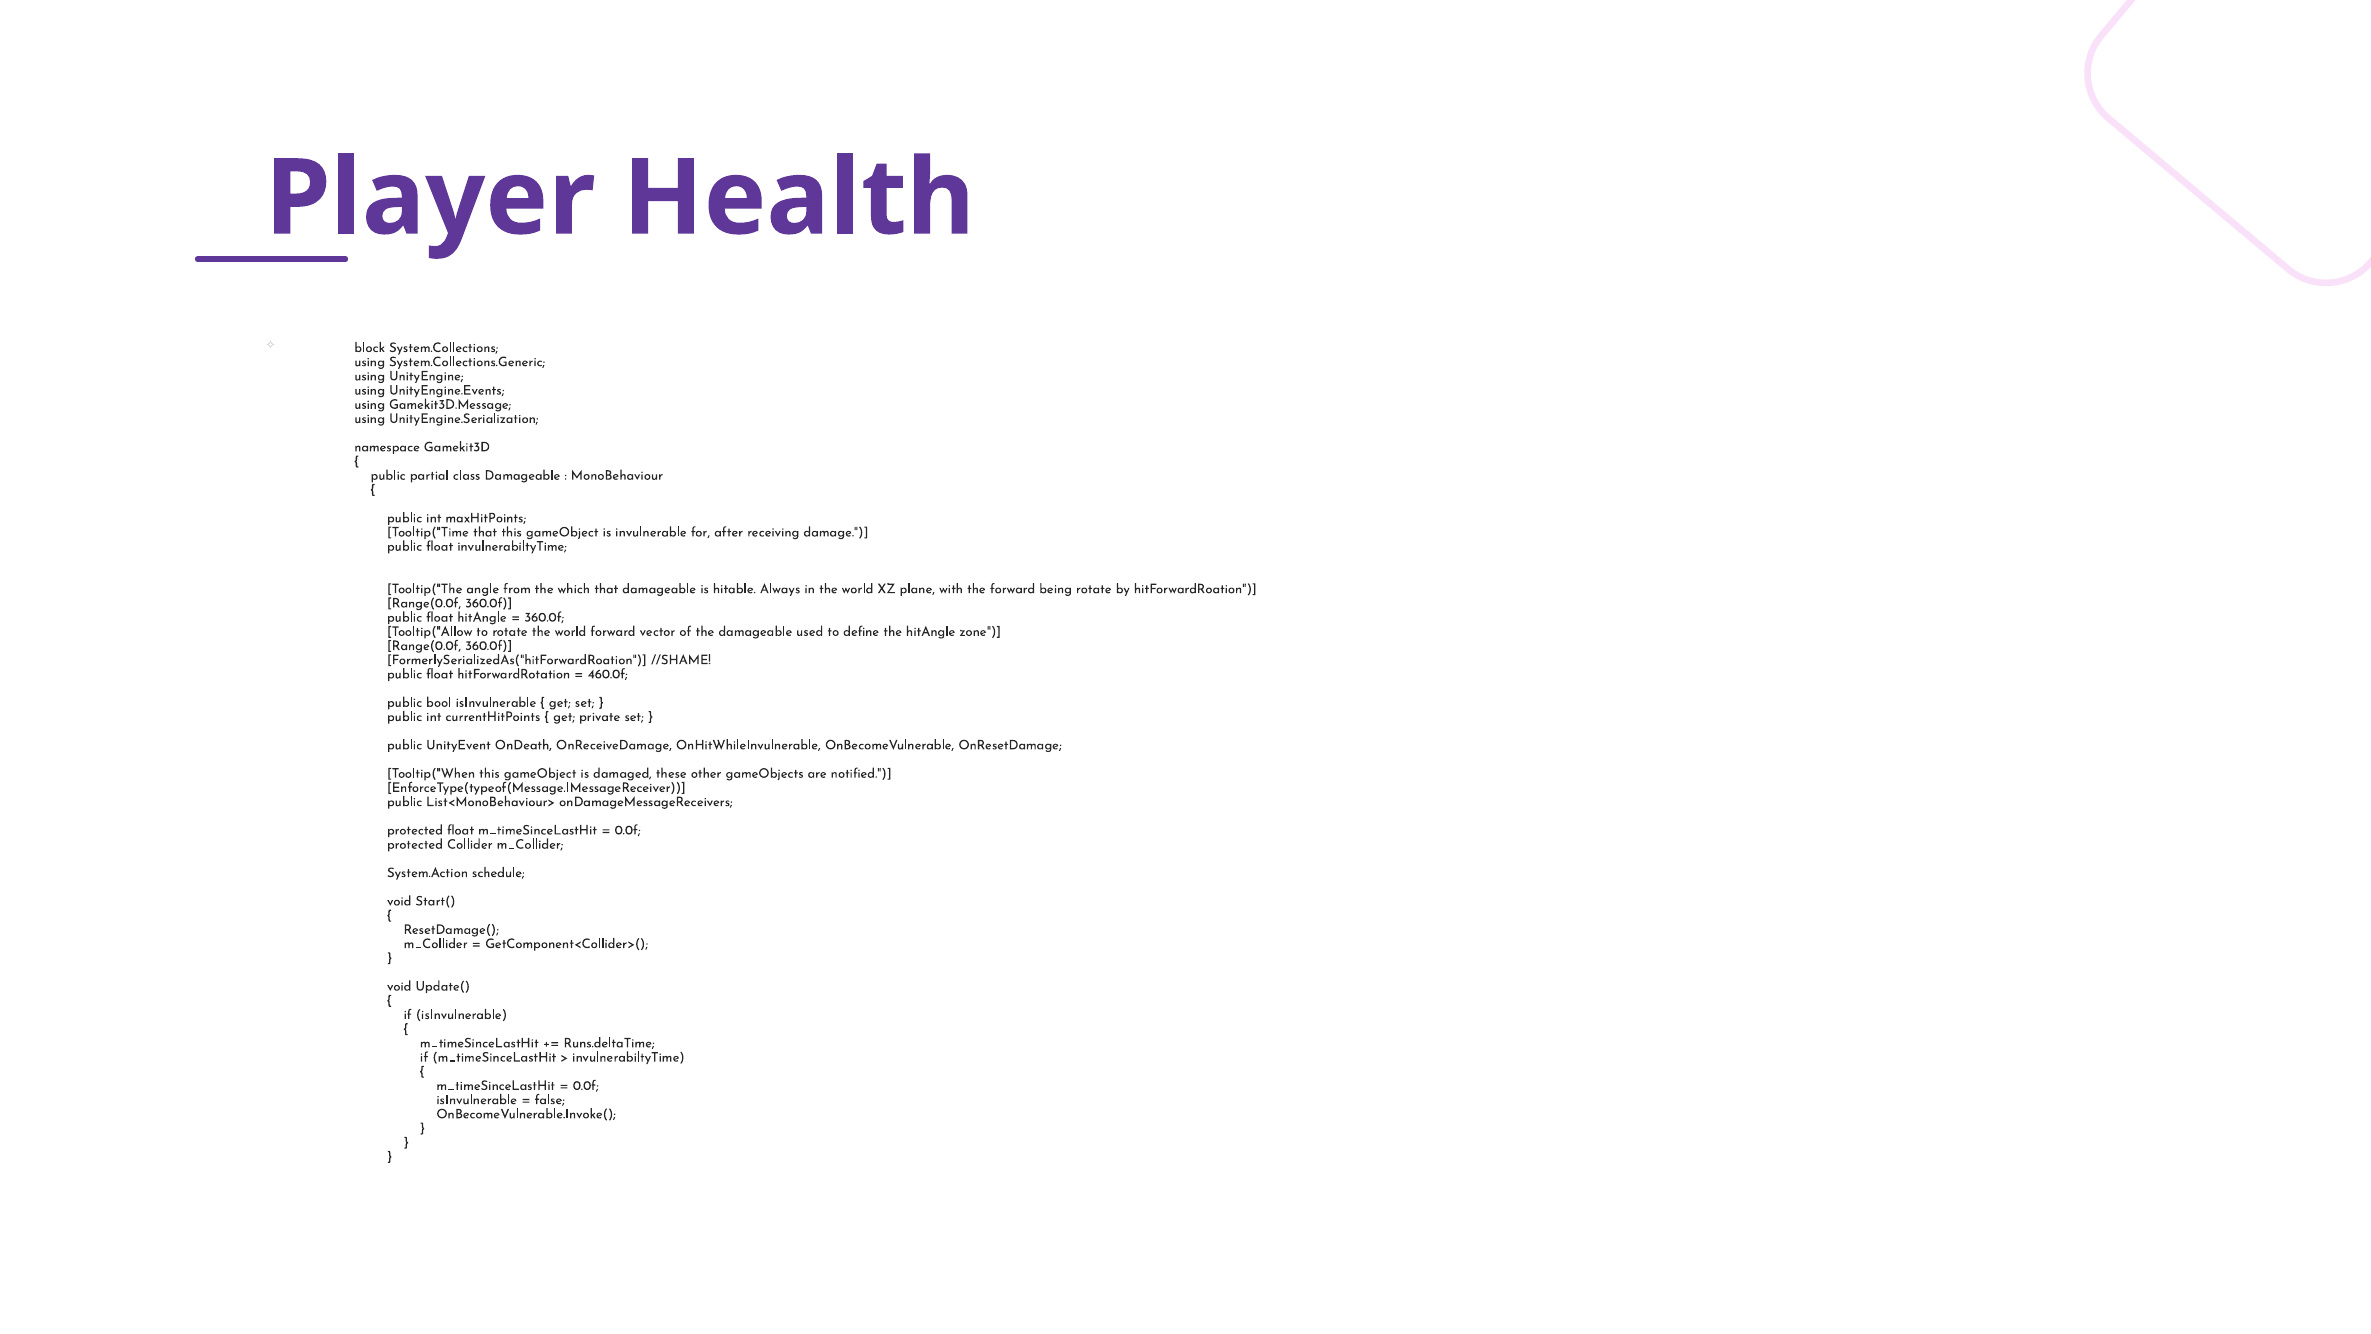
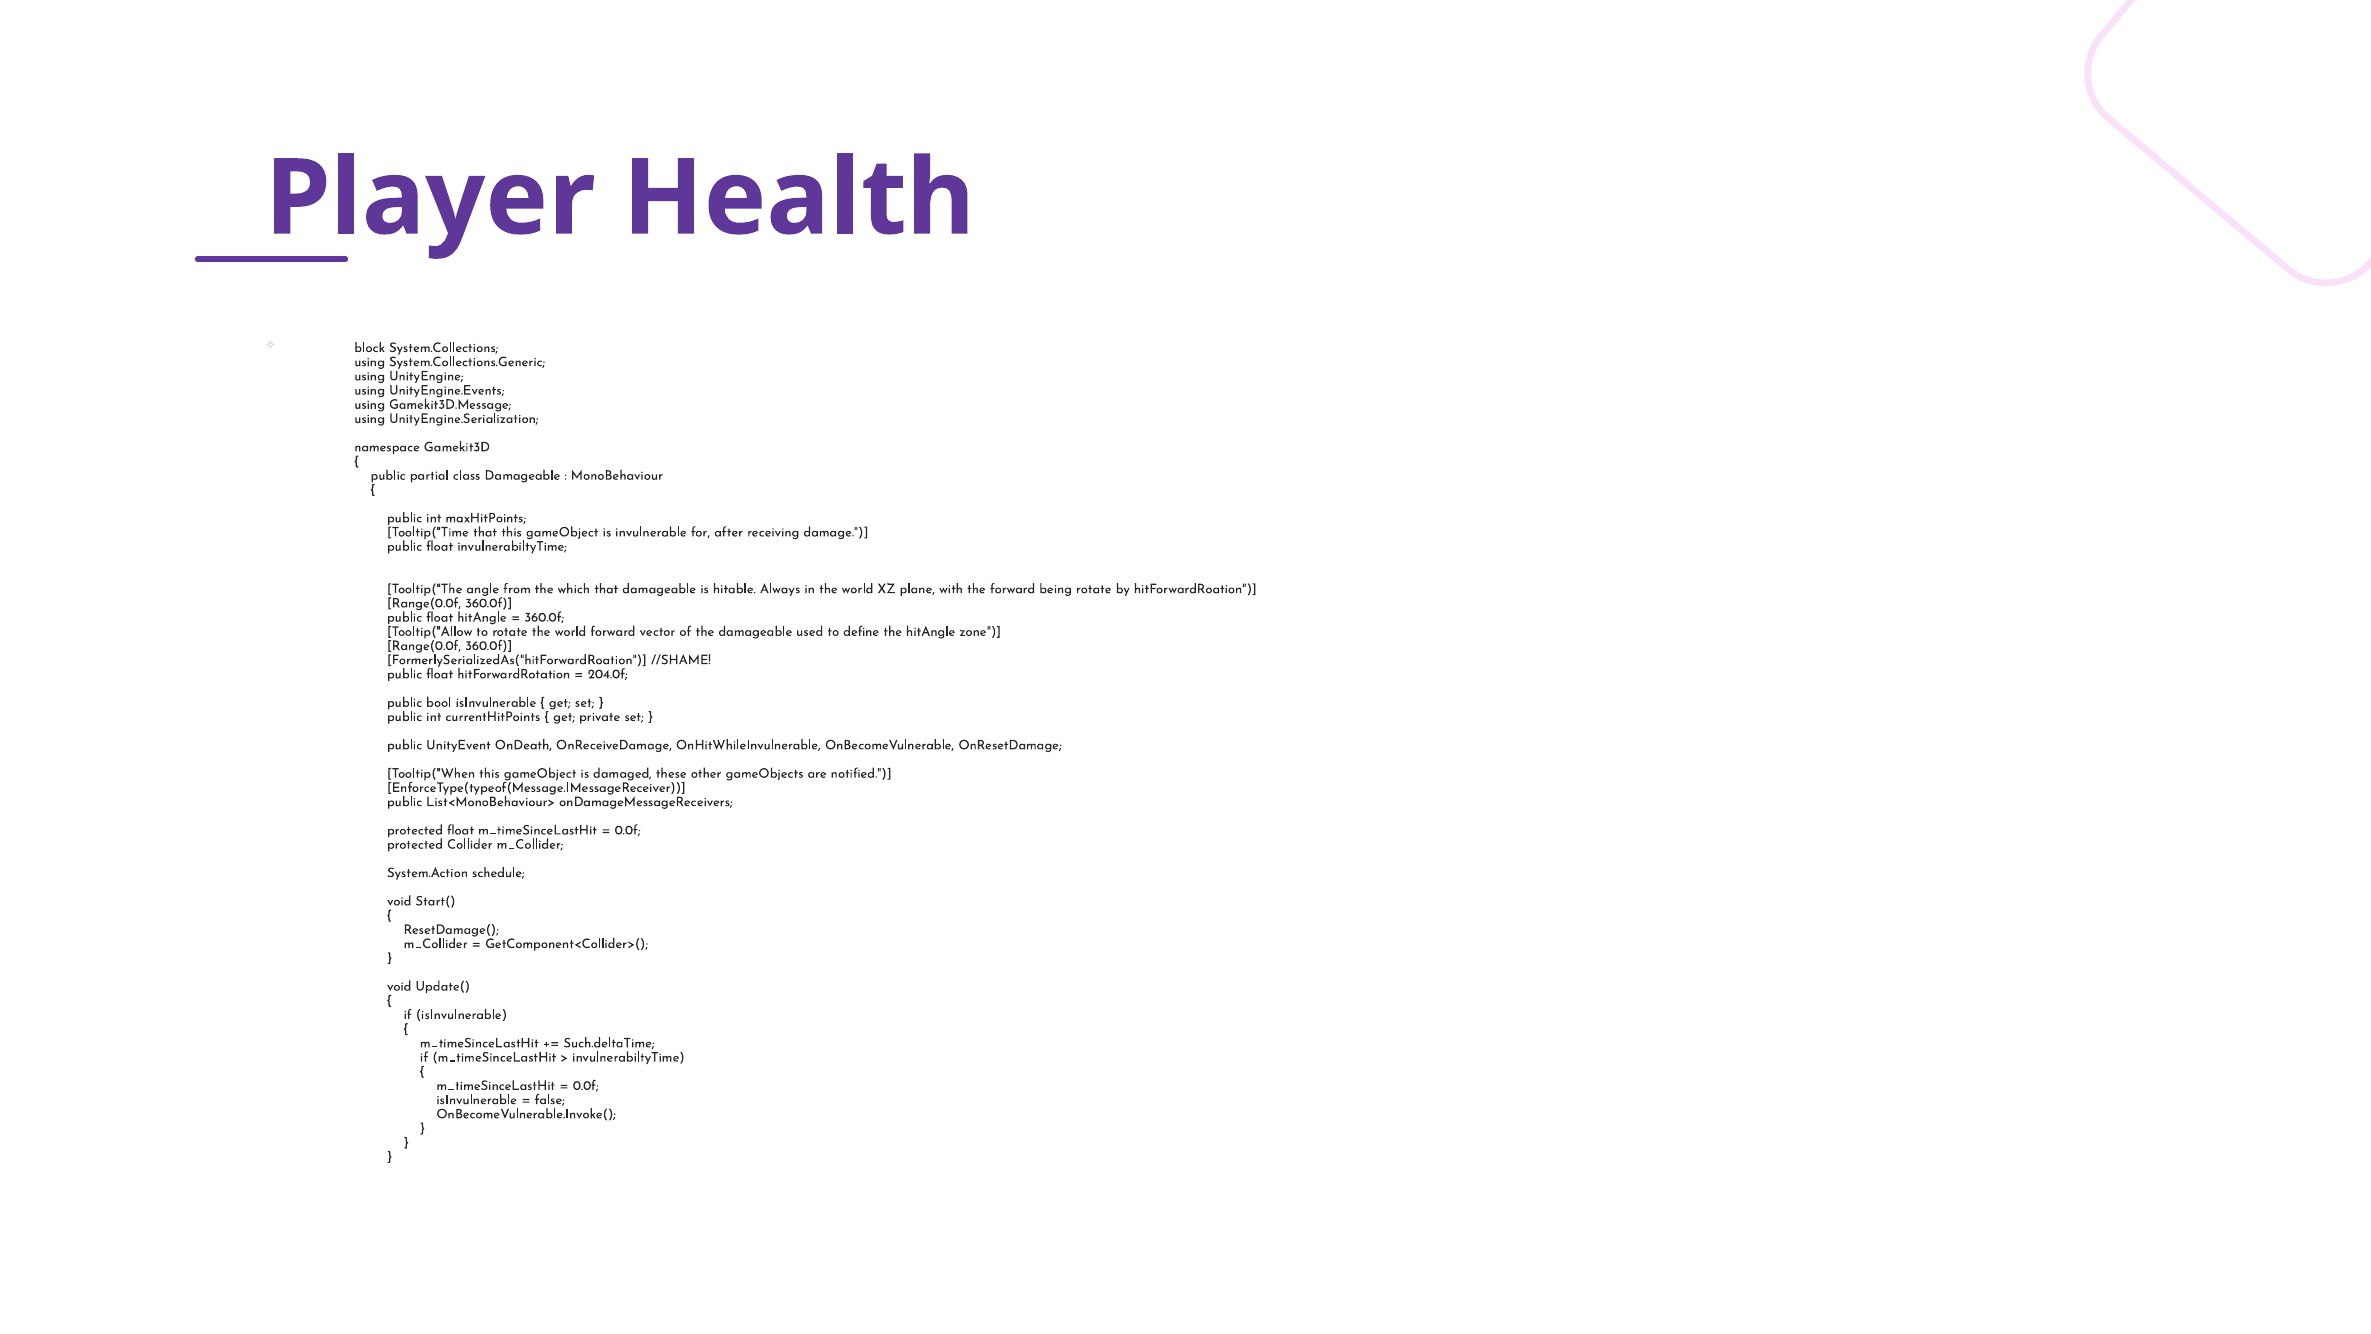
460.0f: 460.0f -> 204.0f
Runs.deltaTime: Runs.deltaTime -> Such.deltaTime
